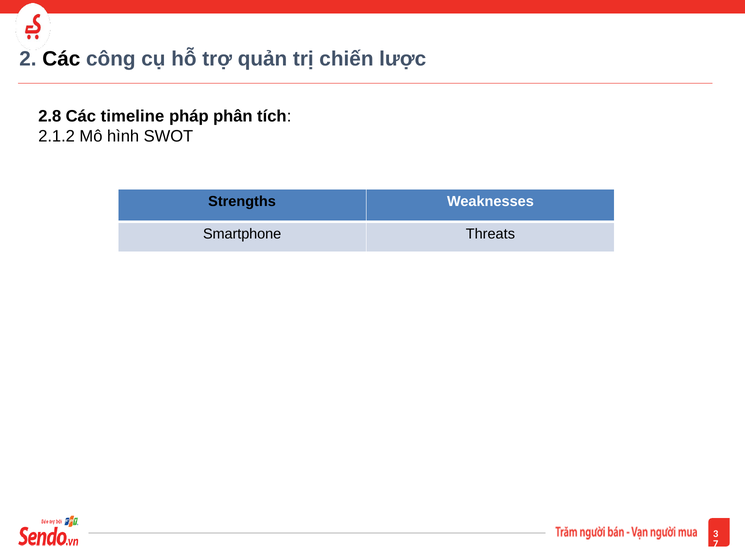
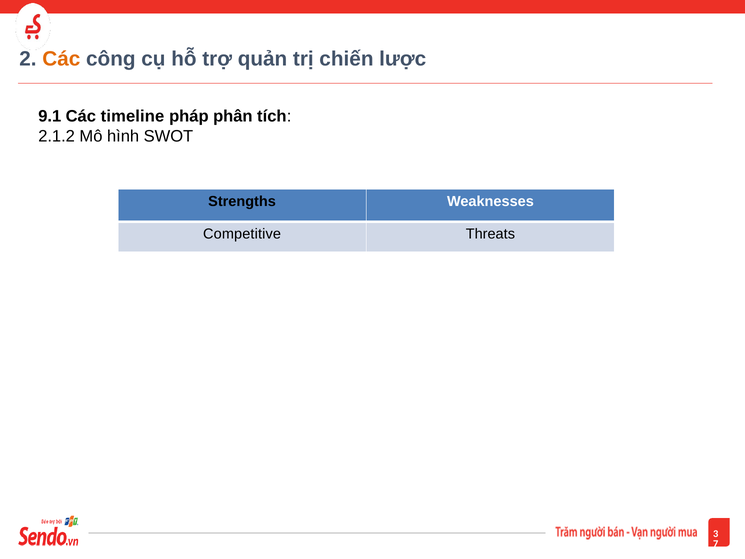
Các at (61, 59) colour: black -> orange
2.8: 2.8 -> 9.1
Smartphone: Smartphone -> Competitive
